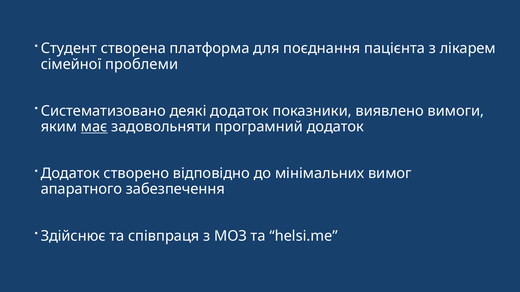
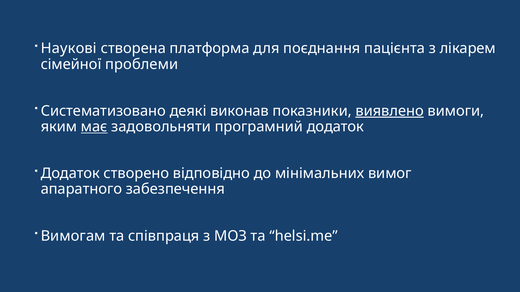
Студент: Студент -> Наукові
деякі додаток: додаток -> виконав
виявлено underline: none -> present
Здійснює: Здійснює -> Вимогам
